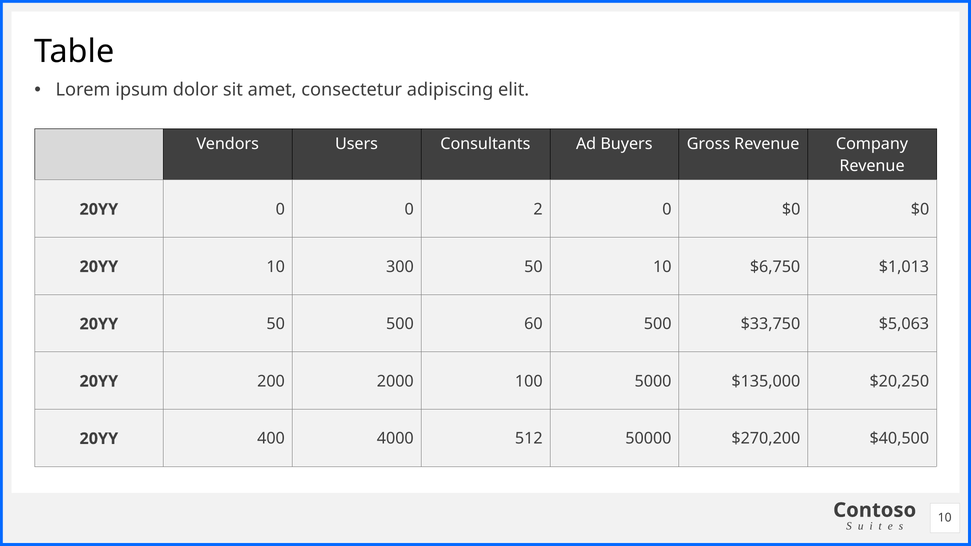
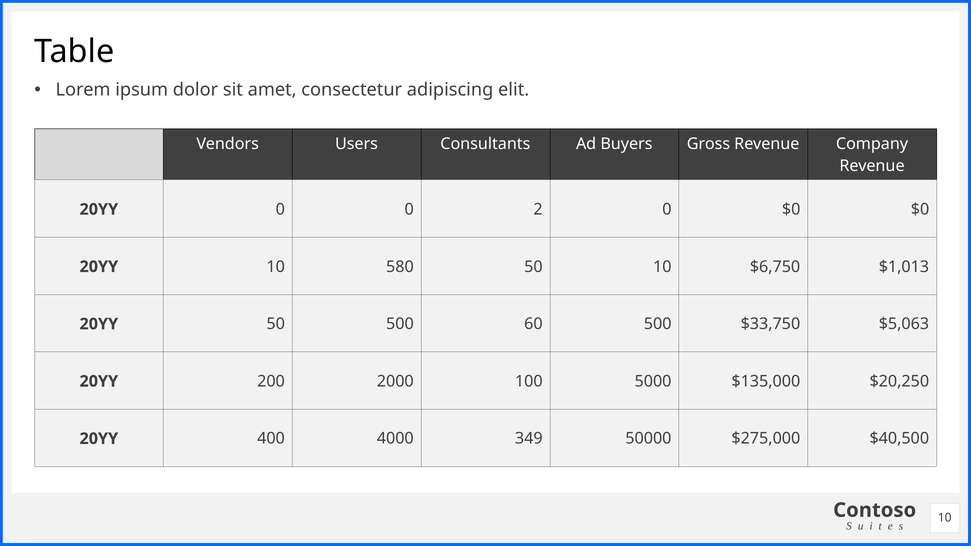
300: 300 -> 580
512: 512 -> 349
$270,200: $270,200 -> $275,000
